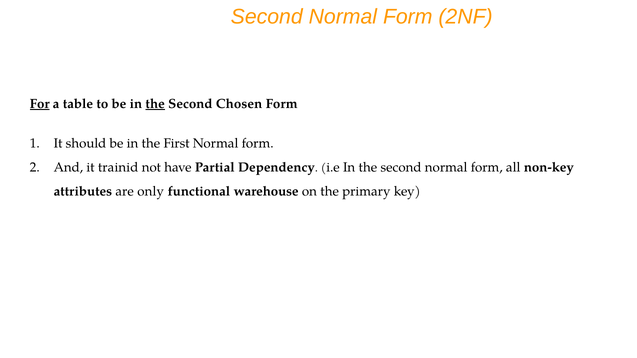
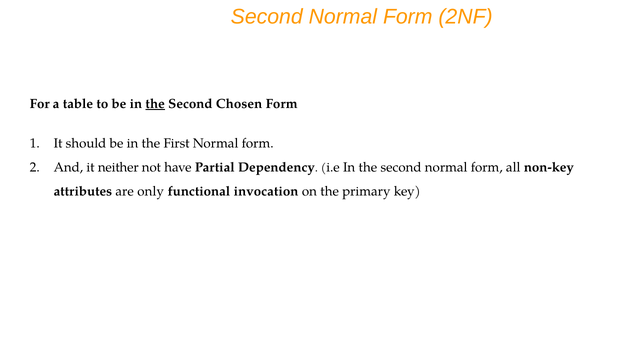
For underline: present -> none
trainid: trainid -> neither
warehouse: warehouse -> invocation
